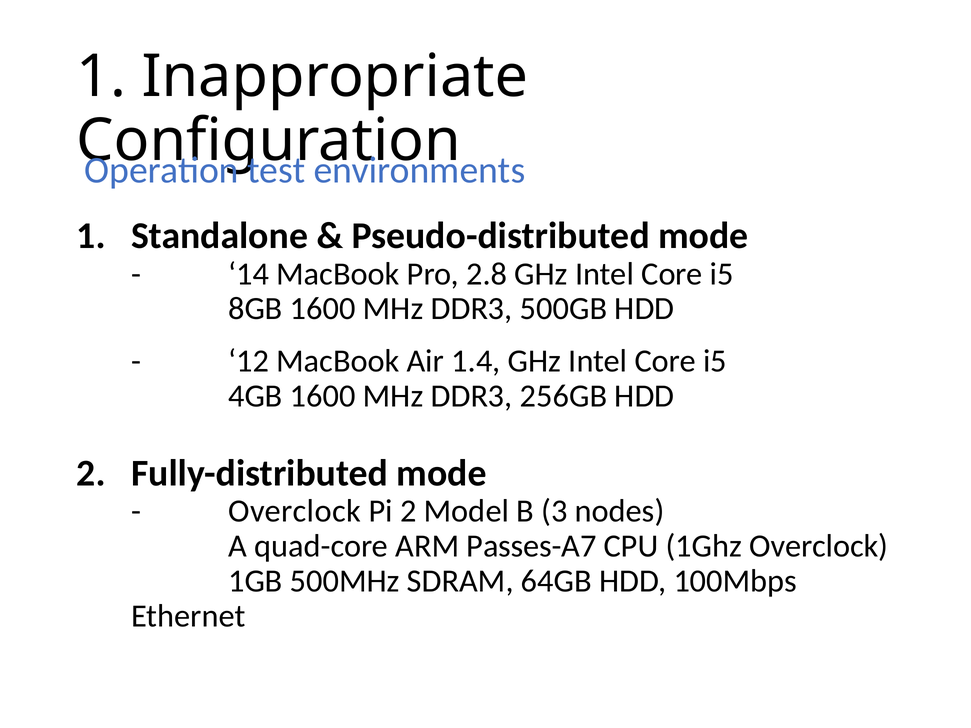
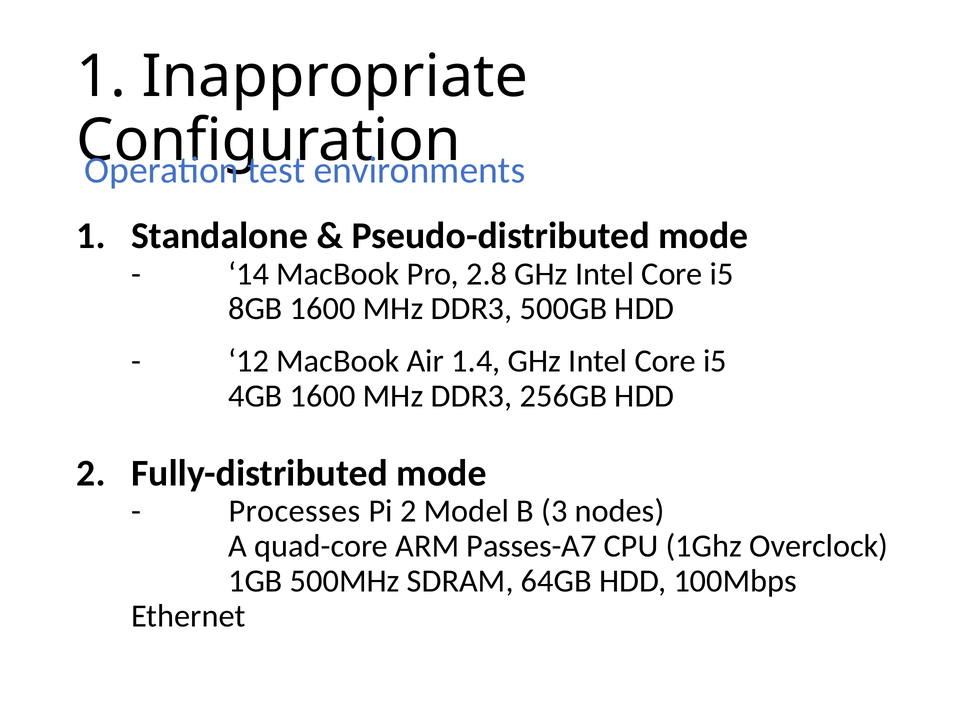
Overclock at (295, 511): Overclock -> Processes
